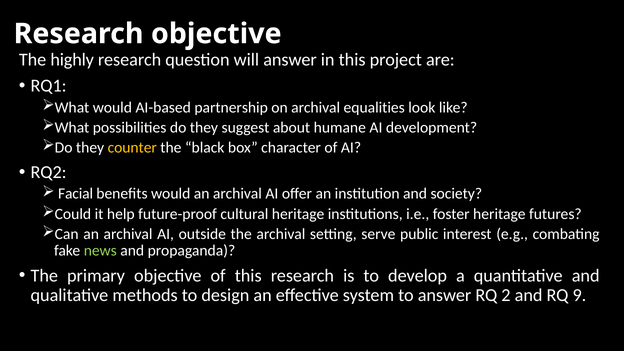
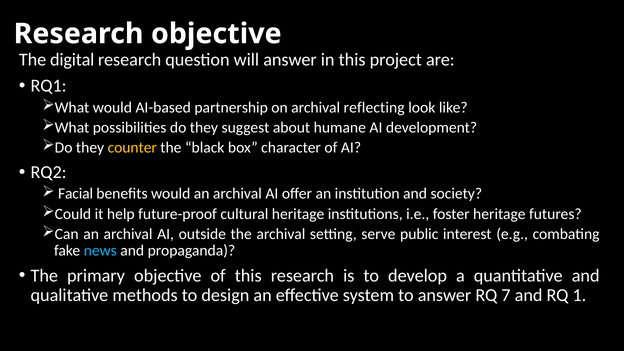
highly: highly -> digital
equalities: equalities -> reflecting
news colour: light green -> light blue
2: 2 -> 7
9: 9 -> 1
